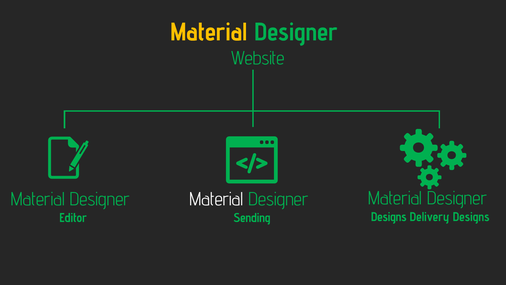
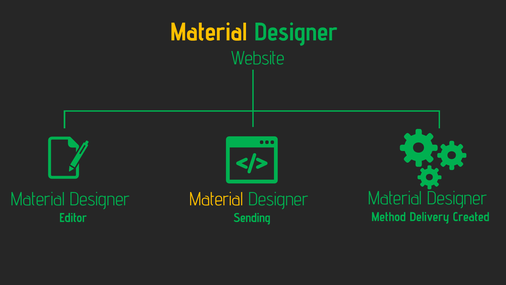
Material at (216, 199) colour: white -> yellow
Designs at (389, 217): Designs -> Method
Delivery Designs: Designs -> Created
